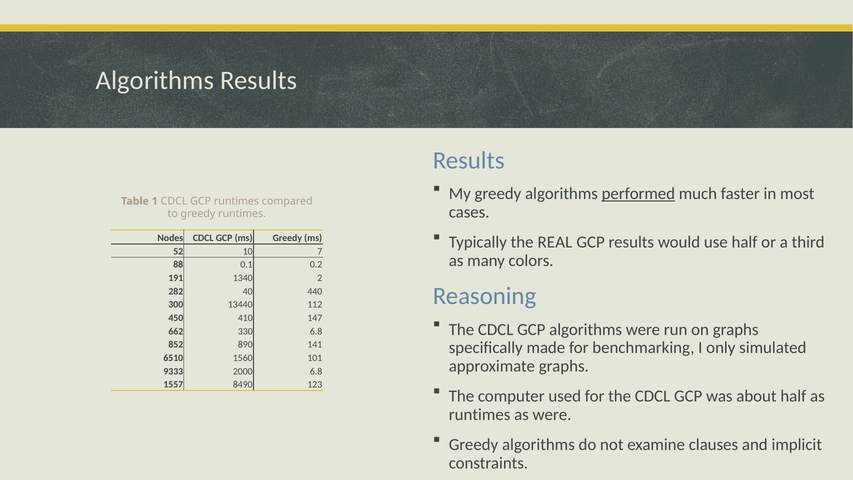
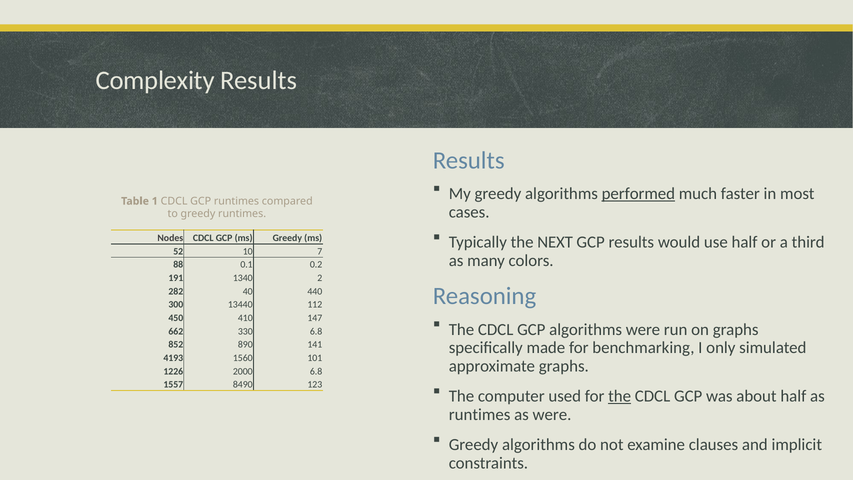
Algorithms at (155, 81): Algorithms -> Complexity
REAL: REAL -> NEXT
6510: 6510 -> 4193
9333: 9333 -> 1226
the at (620, 396) underline: none -> present
